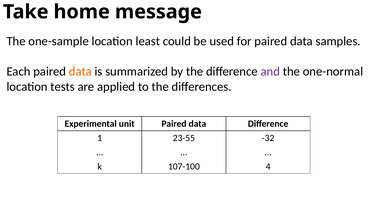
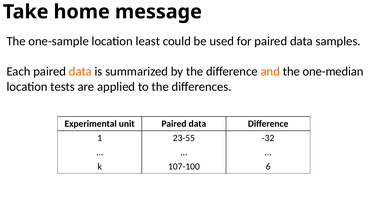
and colour: purple -> orange
one-normal: one-normal -> one-median
4: 4 -> 6
